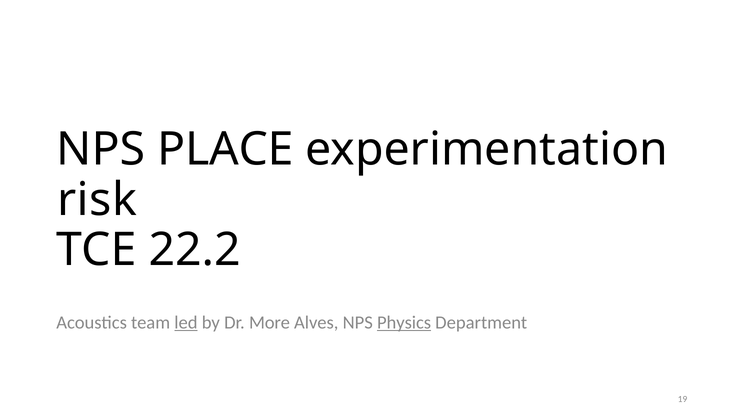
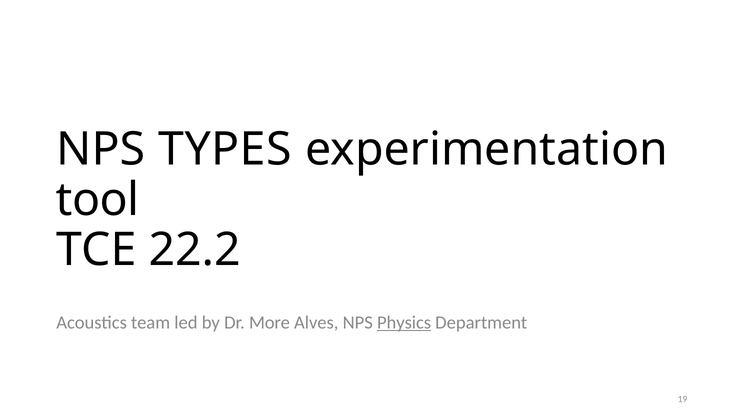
PLACE: PLACE -> TYPES
risk: risk -> tool
led underline: present -> none
